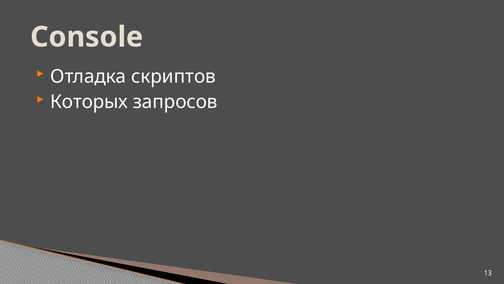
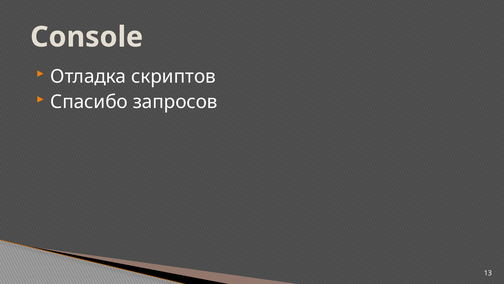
Которых: Которых -> Спасибо
